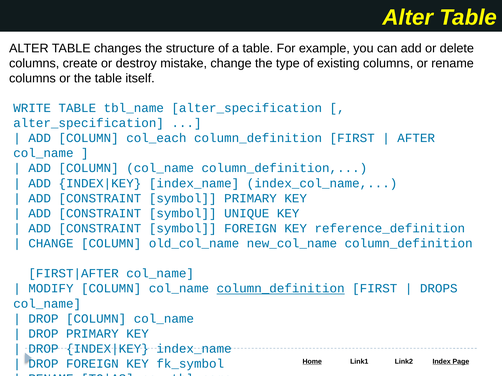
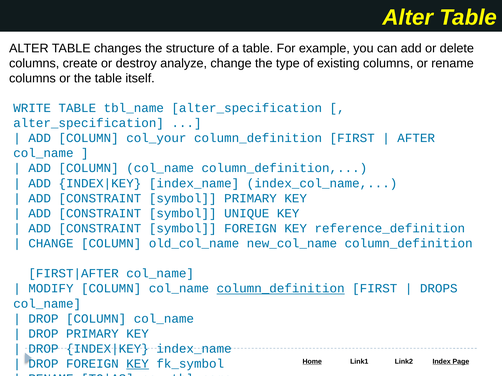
mistake: mistake -> analyze
col_each: col_each -> col_your
KEY at (138, 364) underline: none -> present
